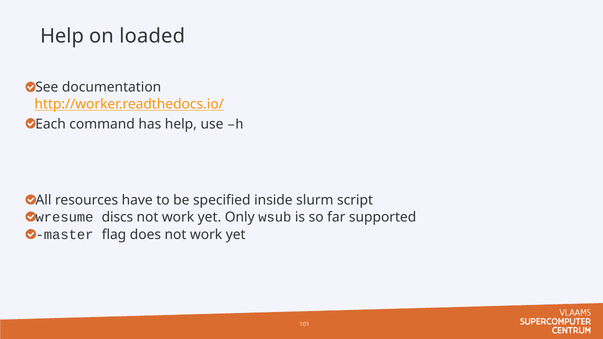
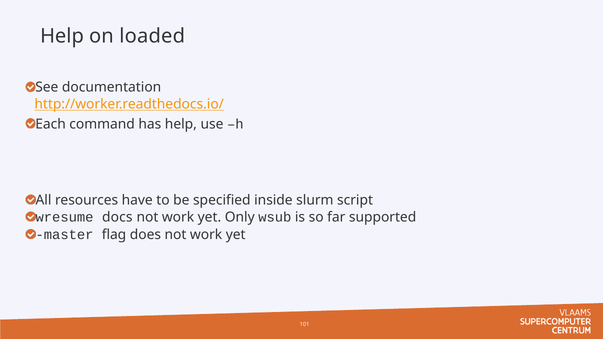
discs: discs -> docs
